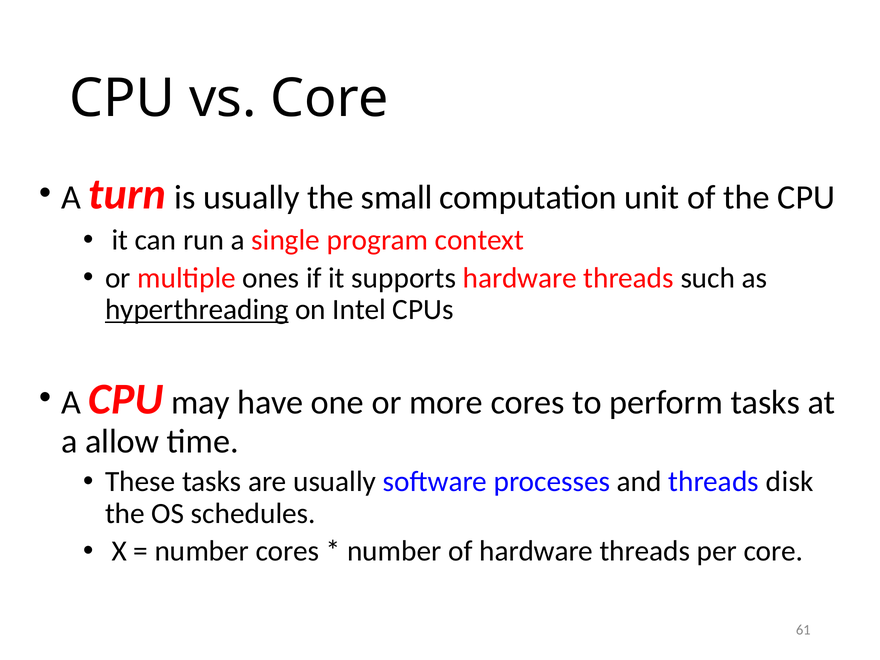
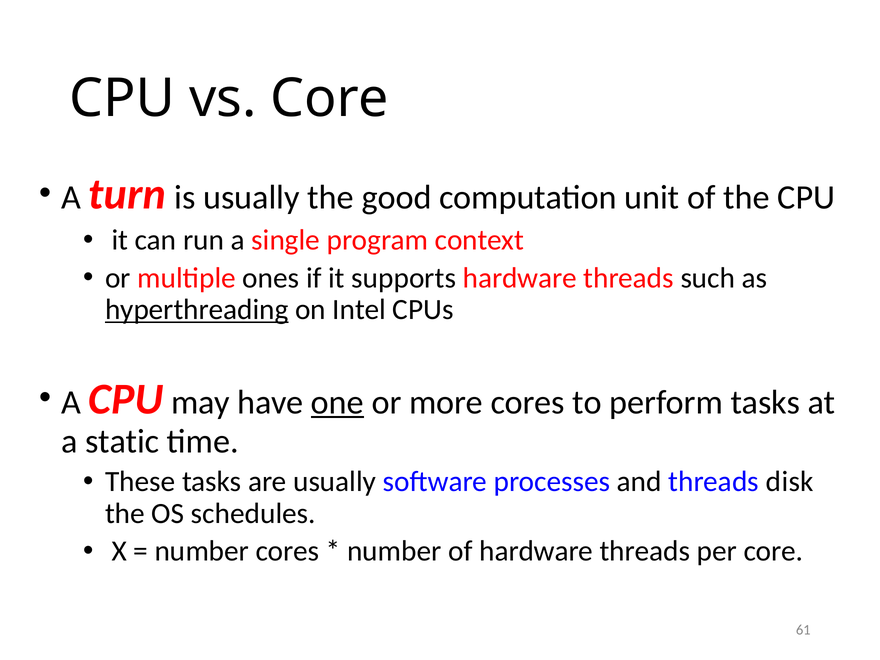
small: small -> good
one underline: none -> present
allow: allow -> static
